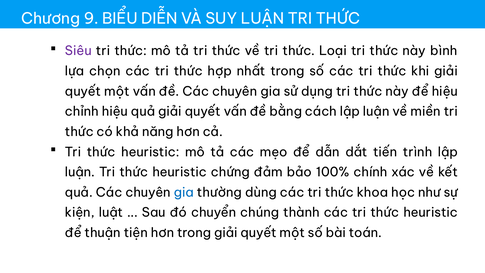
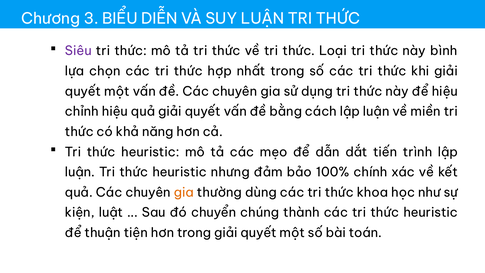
9: 9 -> 3
chứng: chứng -> nhưng
gia at (184, 192) colour: blue -> orange
